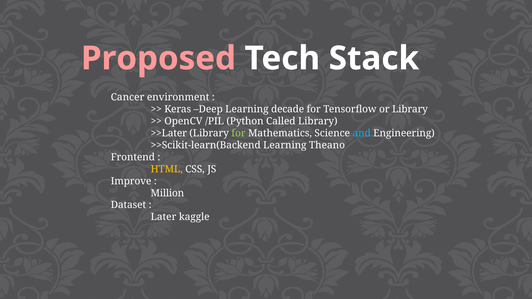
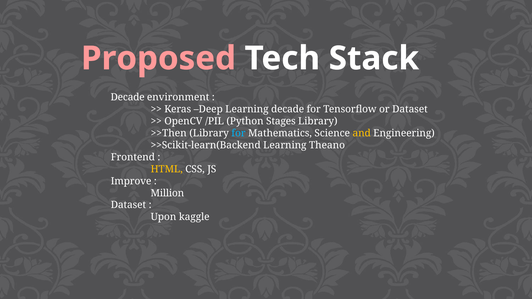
Cancer at (128, 97): Cancer -> Decade
or Library: Library -> Dataset
Called: Called -> Stages
>>Later: >>Later -> >>Then
for at (238, 133) colour: light green -> light blue
and colour: light blue -> yellow
Later: Later -> Upon
